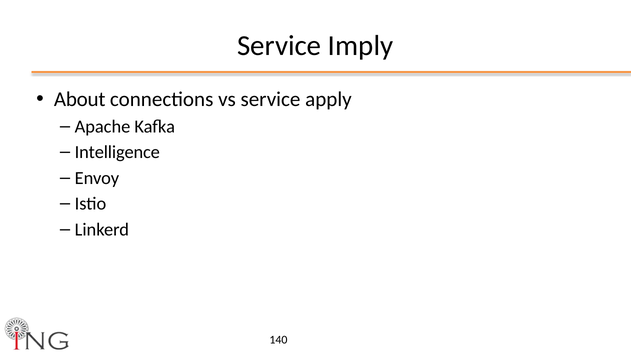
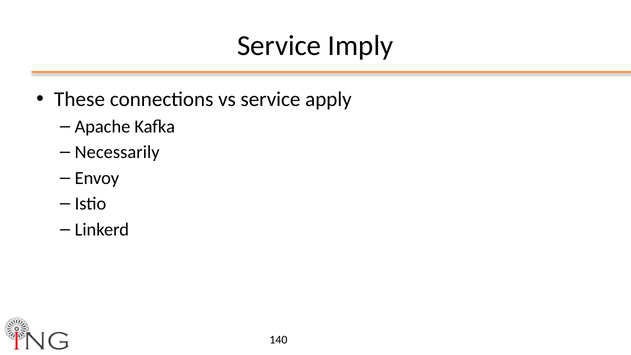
About: About -> These
Intelligence: Intelligence -> Necessarily
